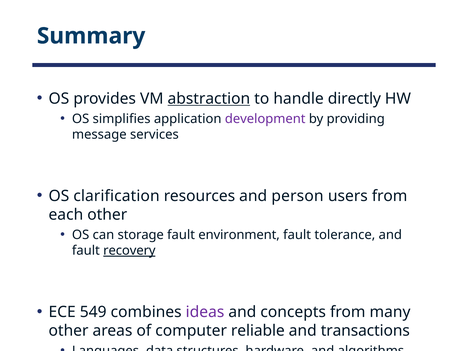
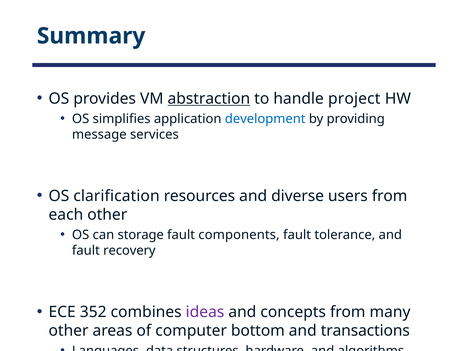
directly: directly -> project
development colour: purple -> blue
person: person -> diverse
environment: environment -> components
recovery underline: present -> none
549: 549 -> 352
reliable: reliable -> bottom
